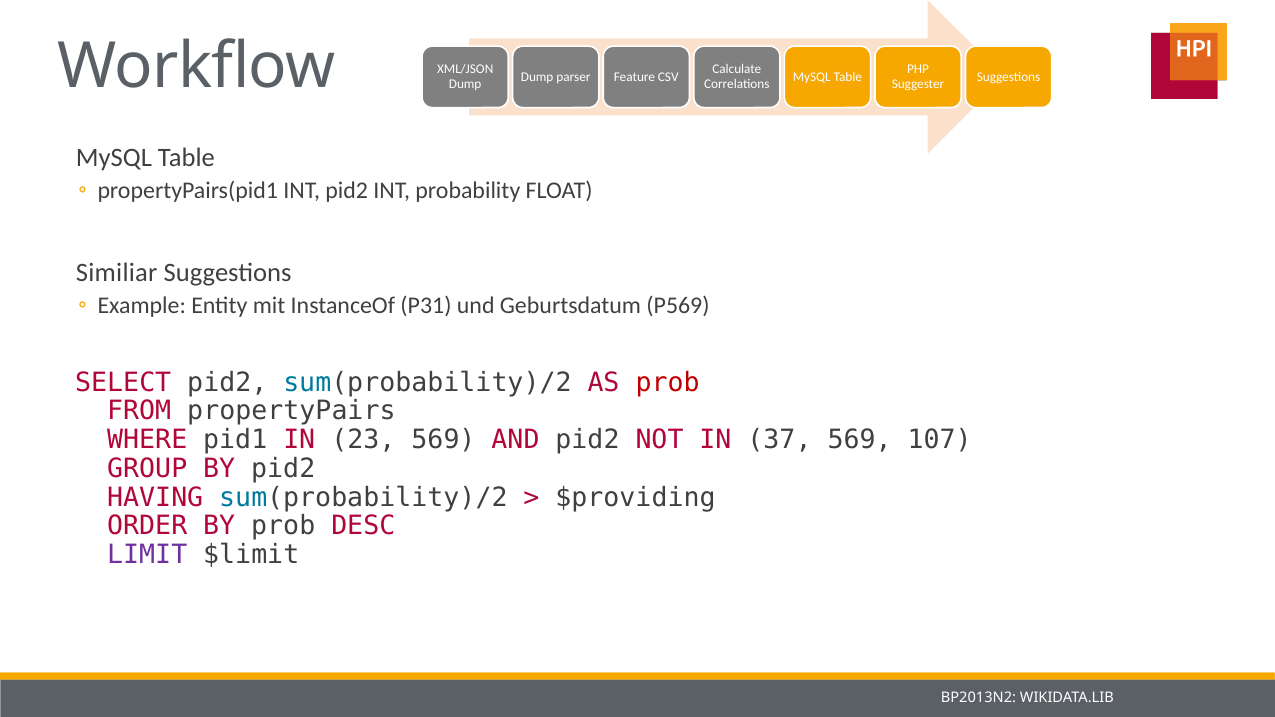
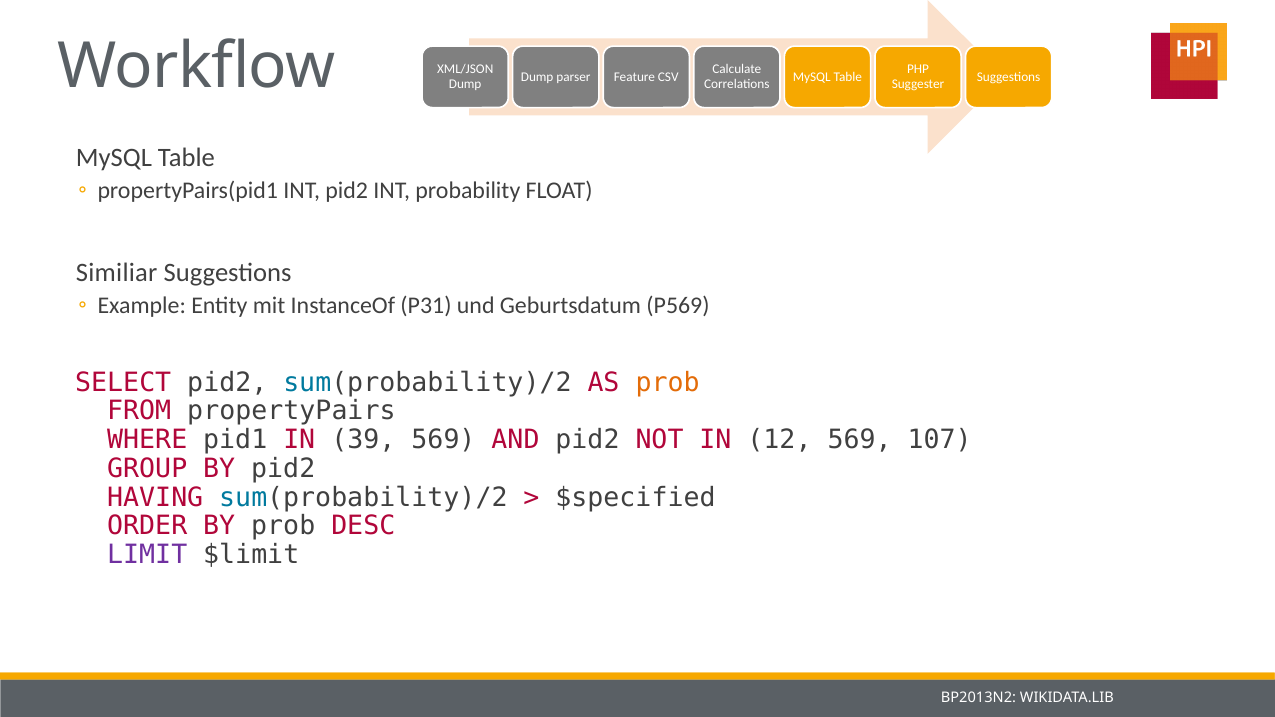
prob at (668, 383) colour: red -> orange
23: 23 -> 39
37: 37 -> 12
$providing: $providing -> $specified
